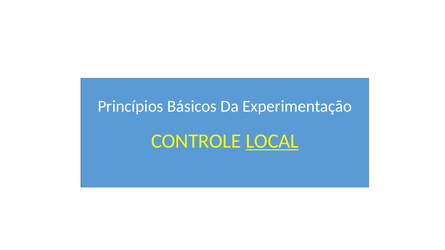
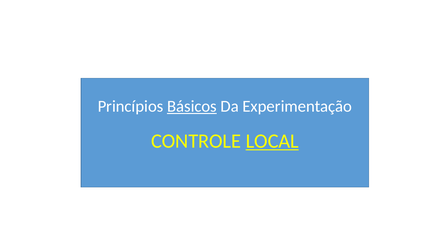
Básicos underline: none -> present
